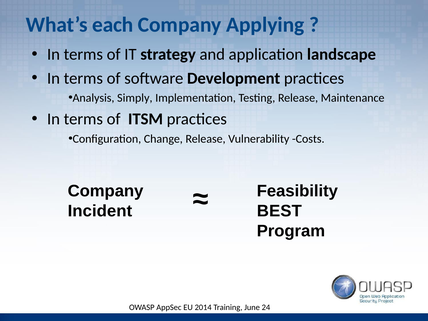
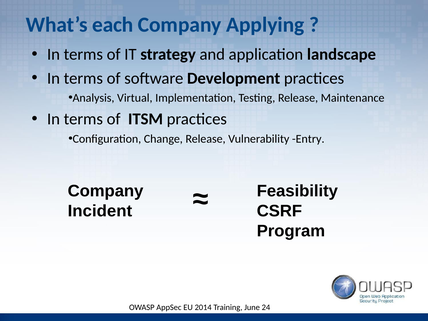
Simply: Simply -> Virtual
Costs: Costs -> Entry
BEST: BEST -> CSRF
